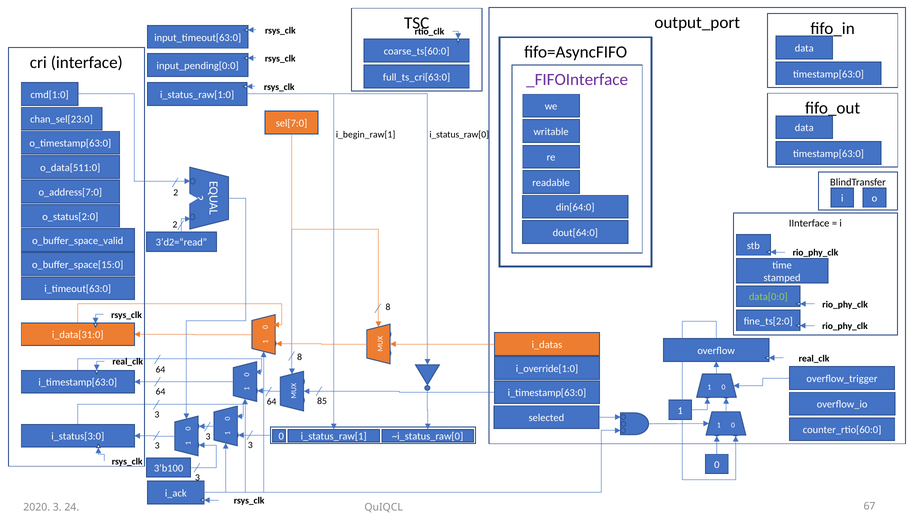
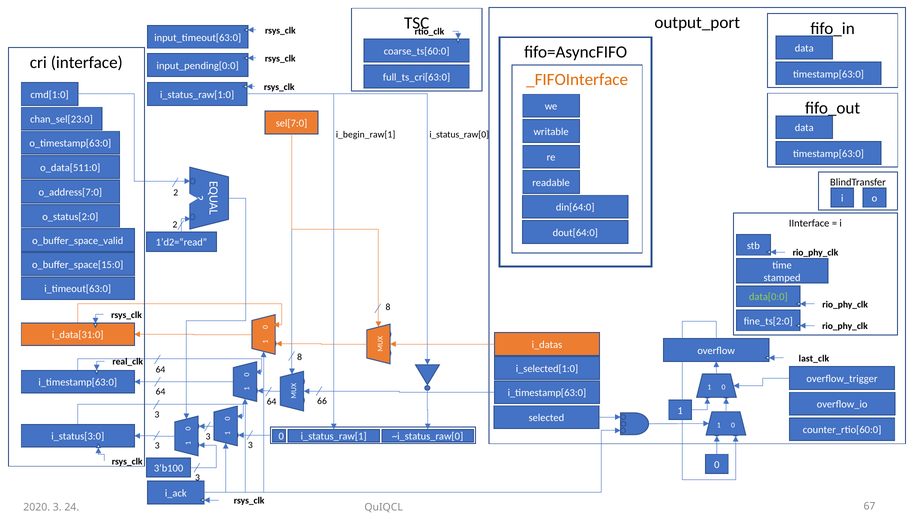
_FIFOInterface colour: purple -> orange
3’d2=“read: 3’d2=“read -> 1’d2=“read
real_clk at (814, 359): real_clk -> last_clk
i_override[1:0: i_override[1:0 -> i_selected[1:0
85: 85 -> 66
